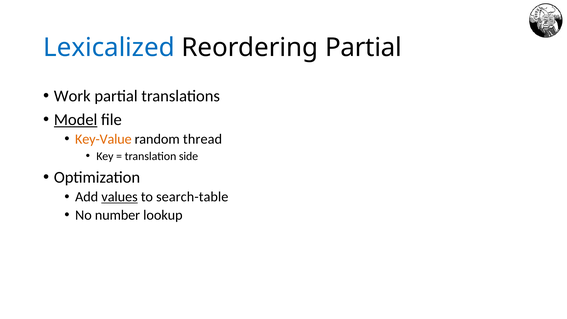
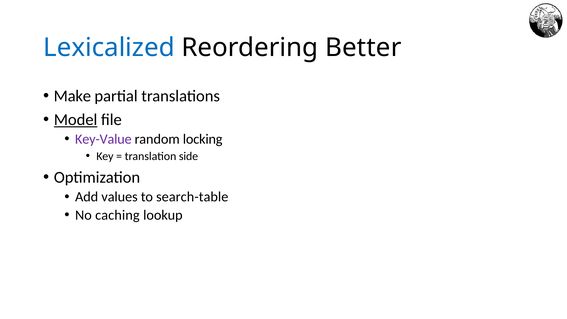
Reordering Partial: Partial -> Better
Work: Work -> Make
Key-Value colour: orange -> purple
thread: thread -> locking
values underline: present -> none
number: number -> caching
